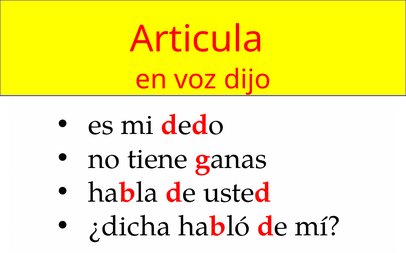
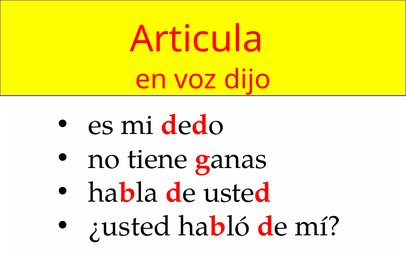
¿dicha: ¿dicha -> ¿usted
